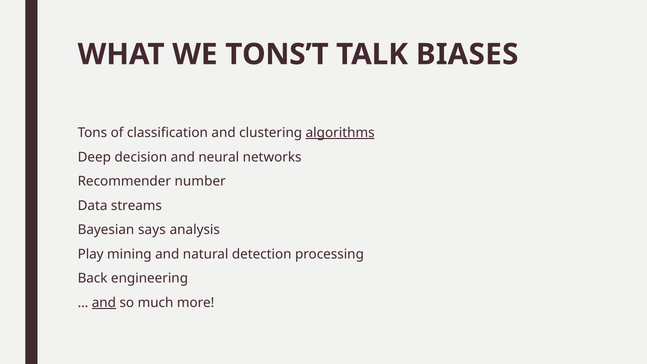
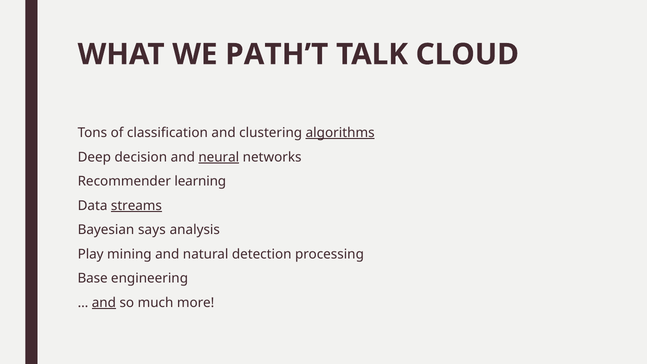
TONS’T: TONS’T -> PATH’T
BIASES: BIASES -> CLOUD
neural underline: none -> present
number: number -> learning
streams underline: none -> present
Back: Back -> Base
